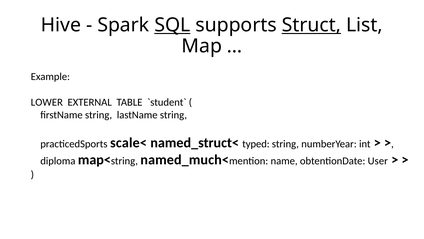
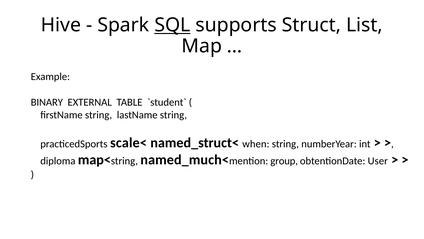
Struct underline: present -> none
LOWER: LOWER -> BINARY
typed: typed -> when
name: name -> group
